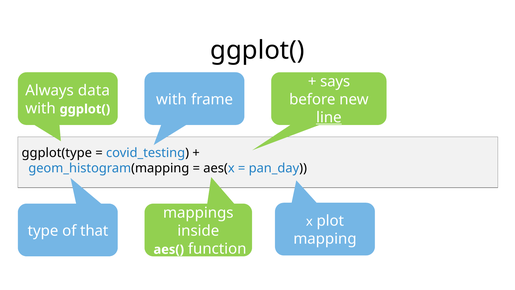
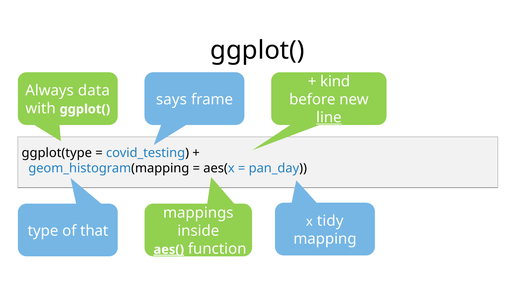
says: says -> kind
with at (171, 99): with -> says
plot: plot -> tidy
aes( underline: none -> present
